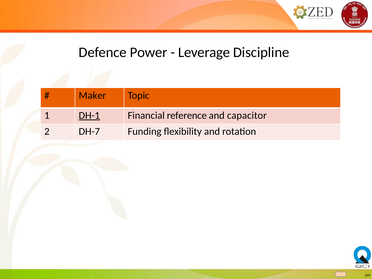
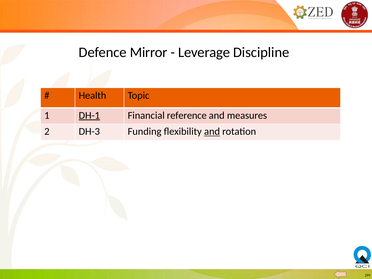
Power: Power -> Mirror
Maker: Maker -> Health
capacitor: capacitor -> measures
DH-7: DH-7 -> DH-3
and at (212, 132) underline: none -> present
